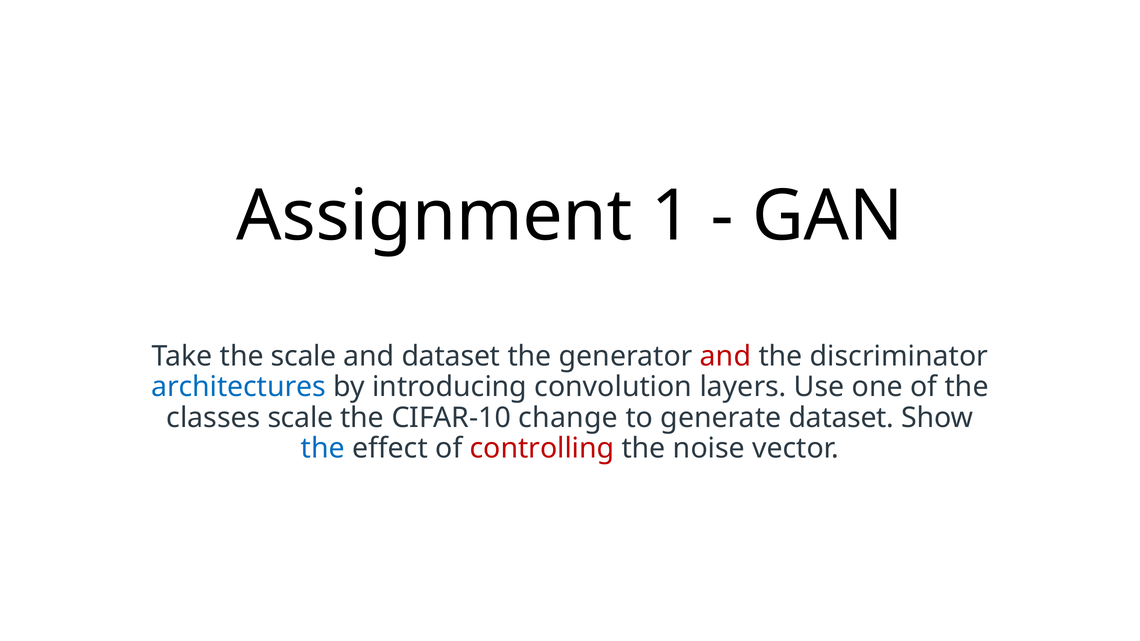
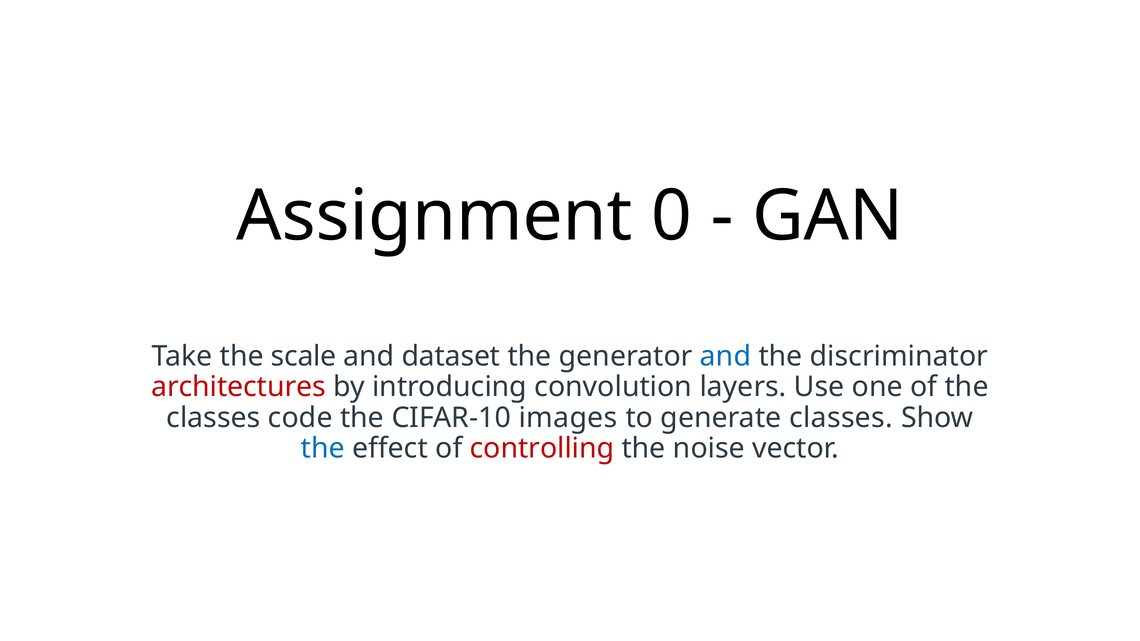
1: 1 -> 0
and at (726, 356) colour: red -> blue
architectures colour: blue -> red
classes scale: scale -> code
change: change -> images
generate dataset: dataset -> classes
